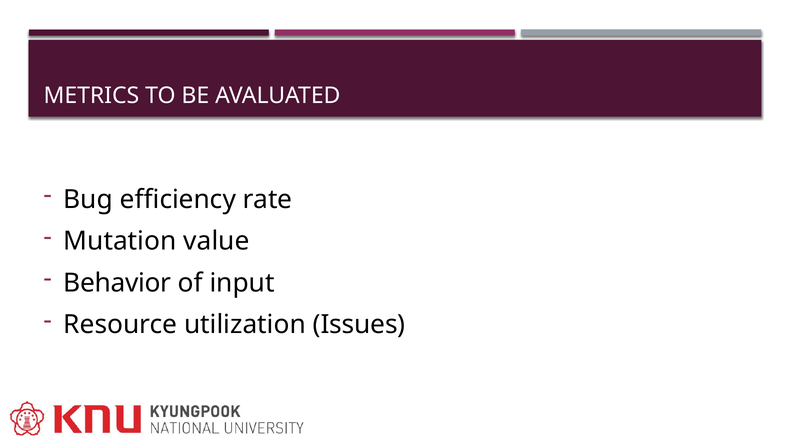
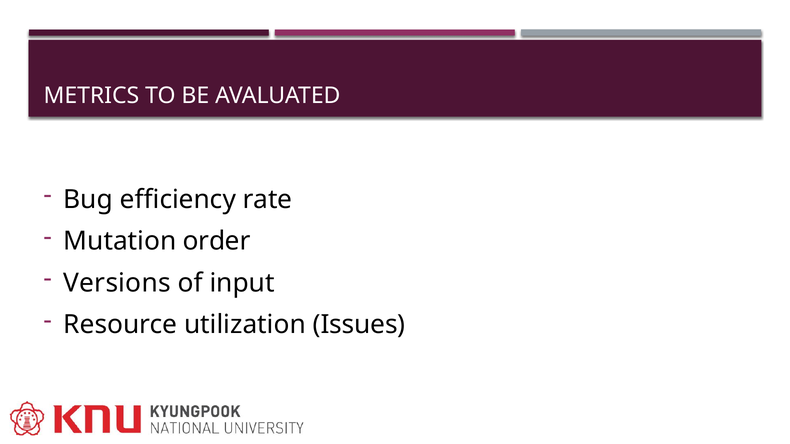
value: value -> order
Behavior: Behavior -> Versions
